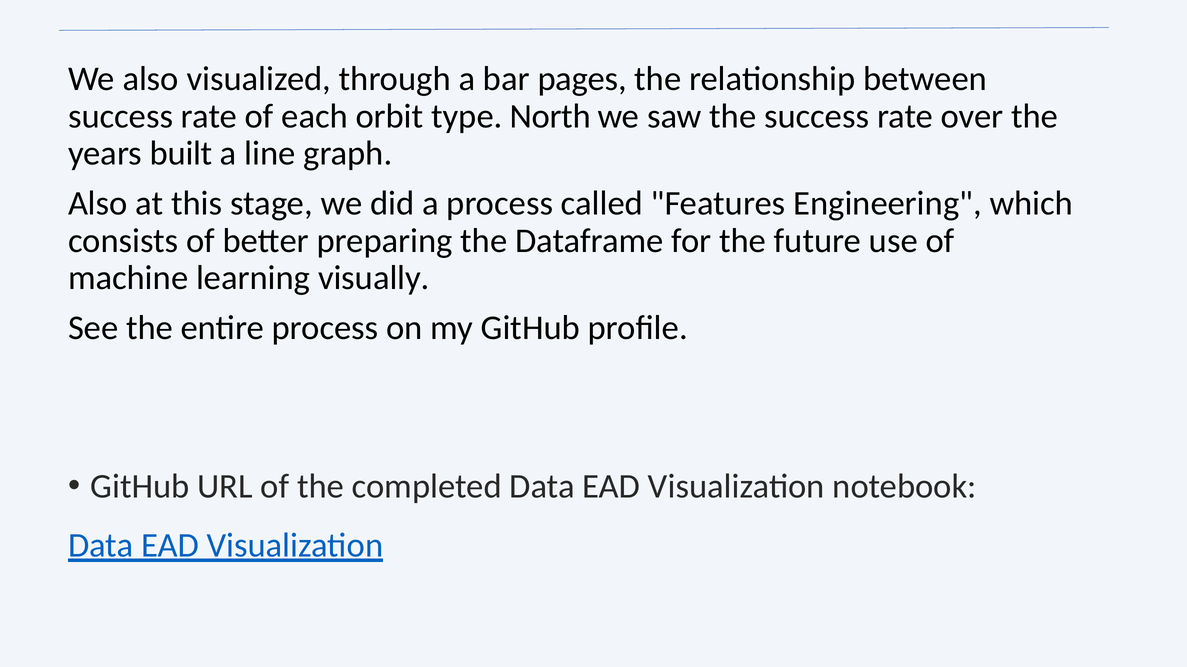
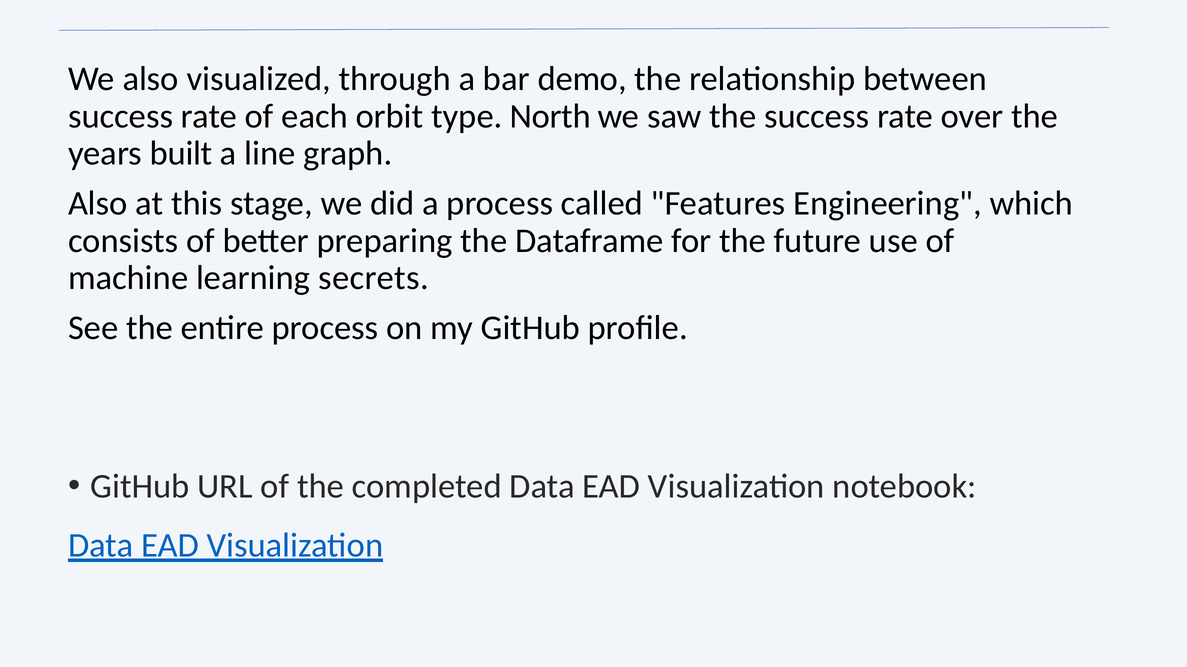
pages: pages -> demo
visually: visually -> secrets
